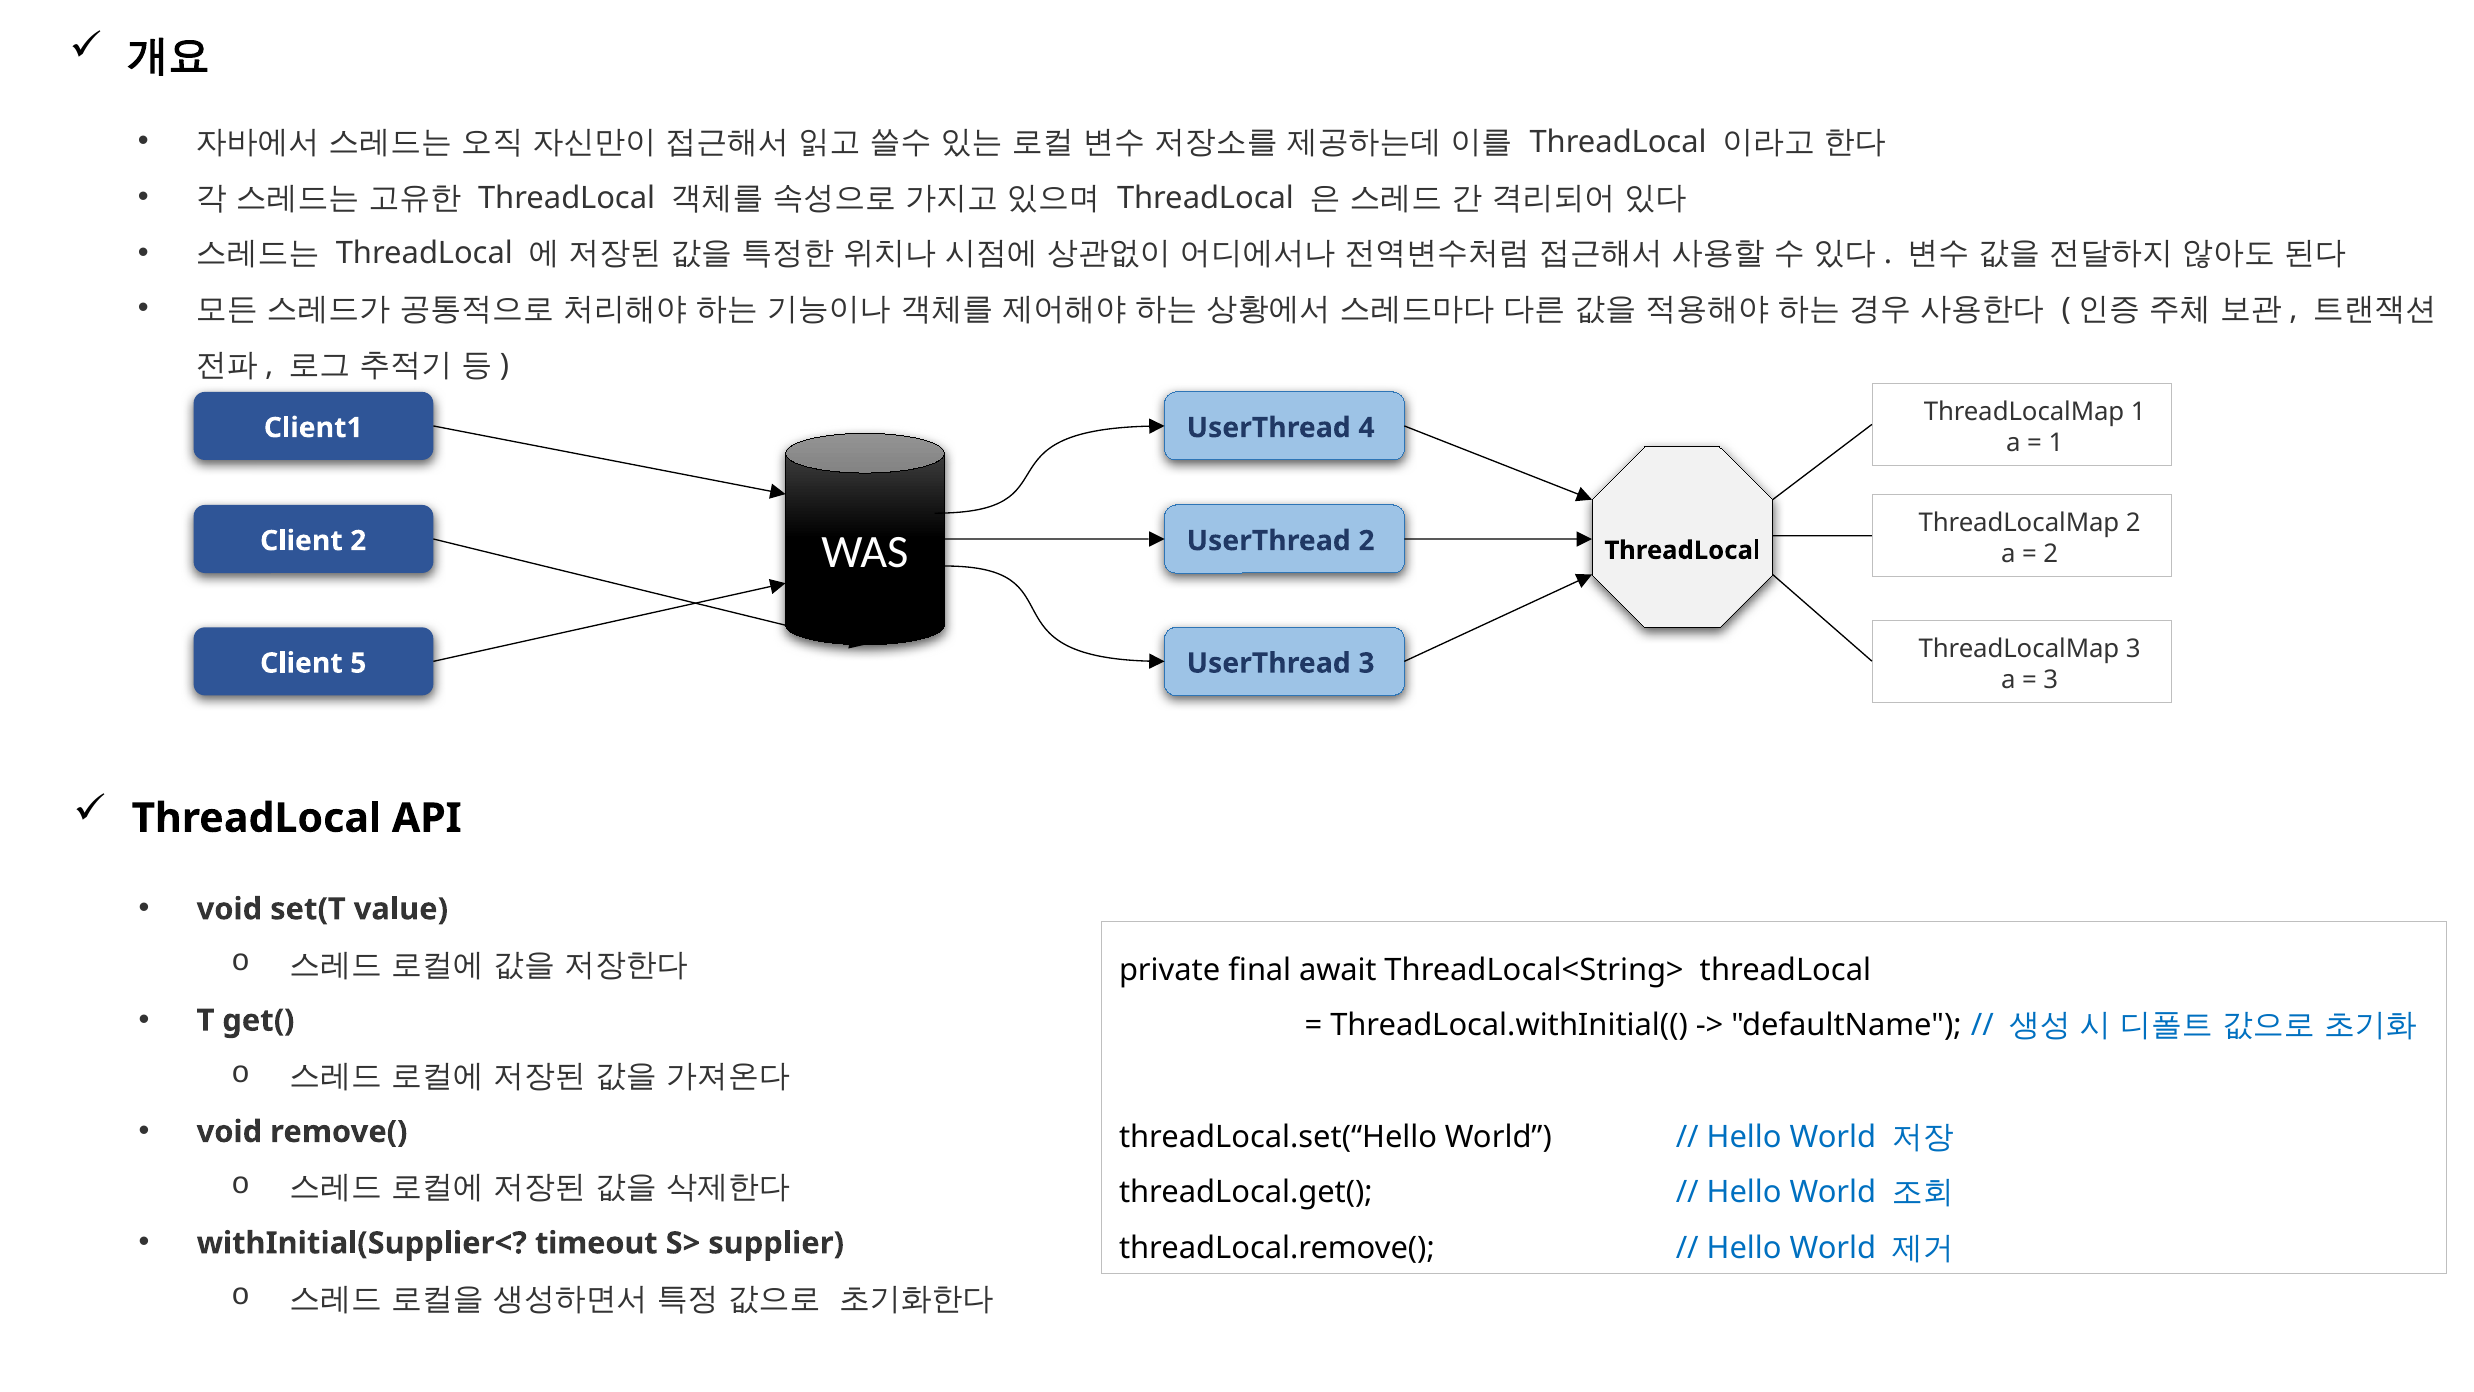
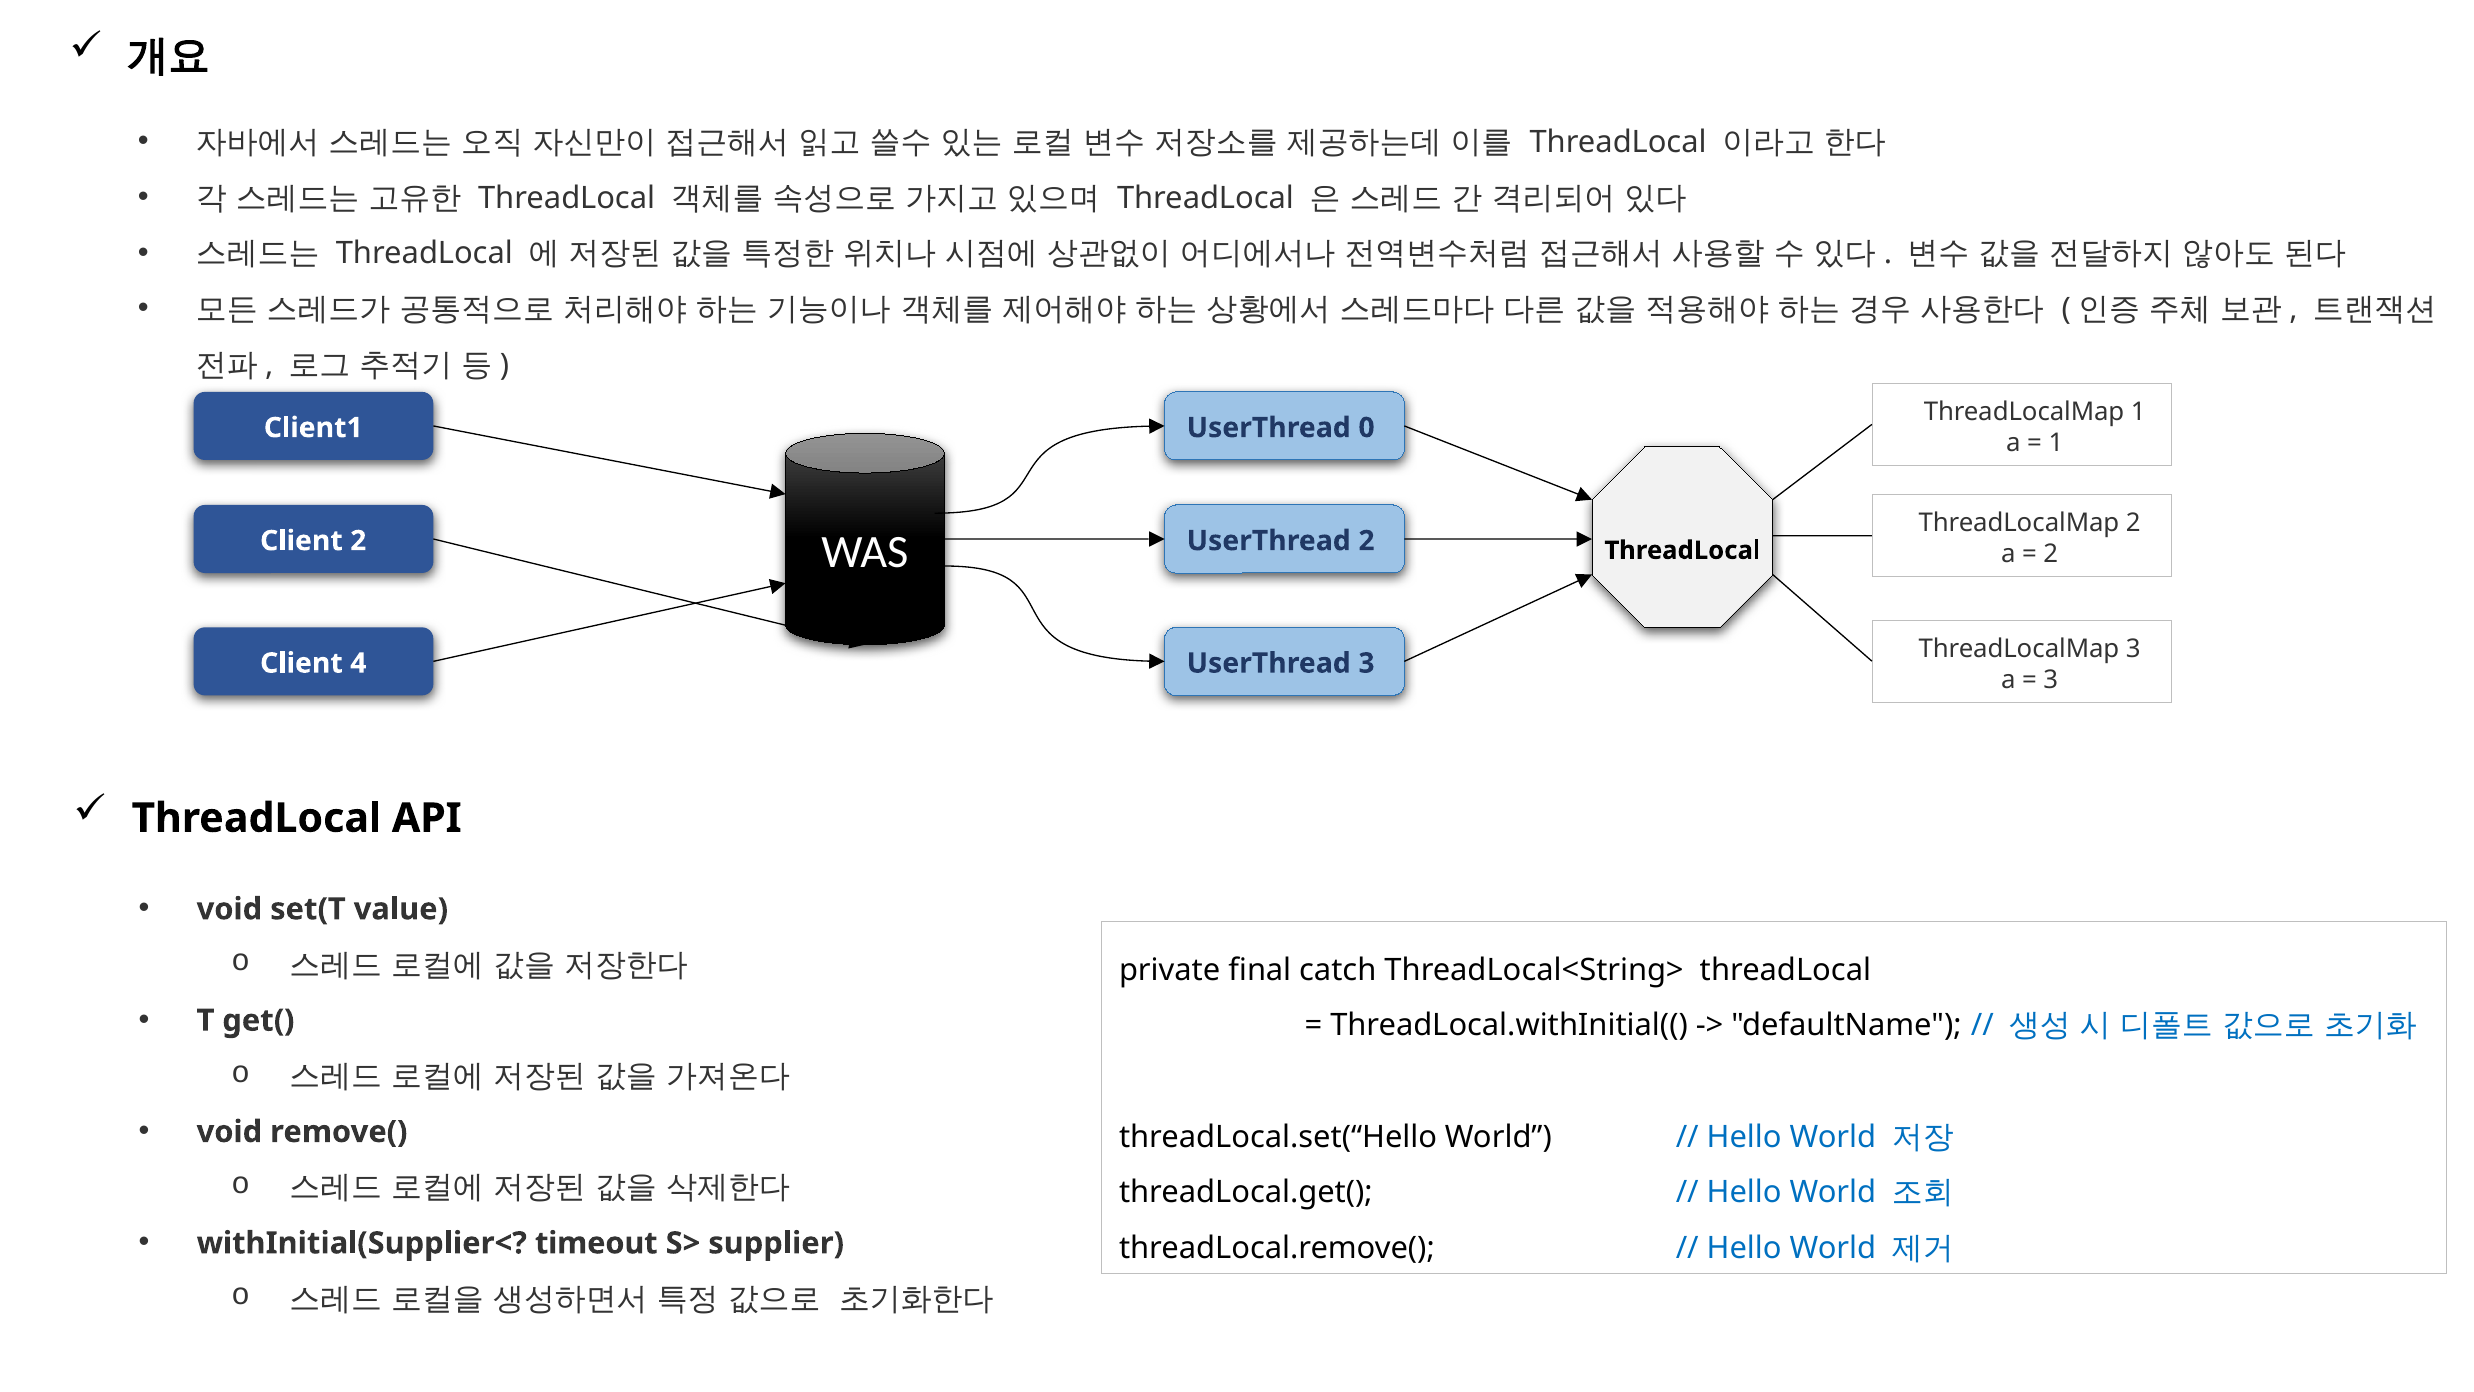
4: 4 -> 0
5: 5 -> 4
await: await -> catch
